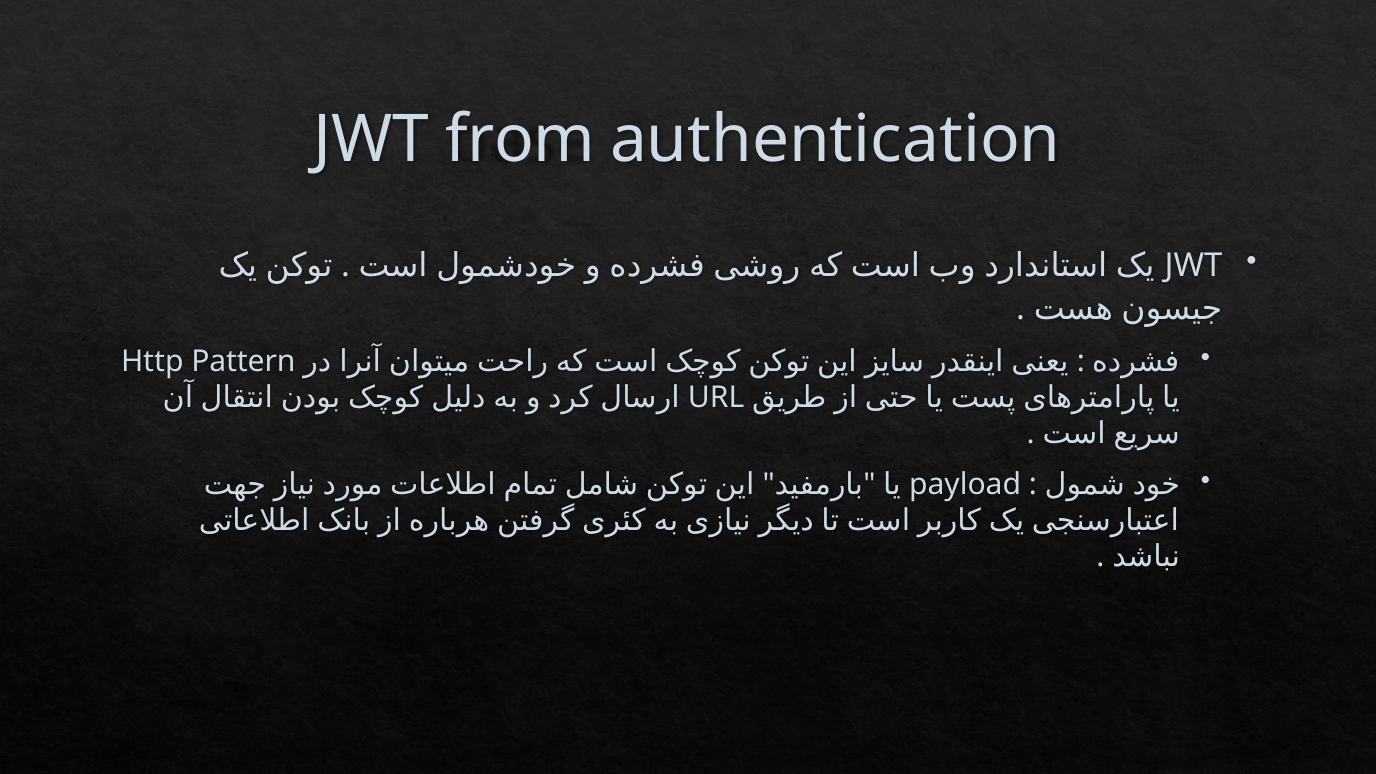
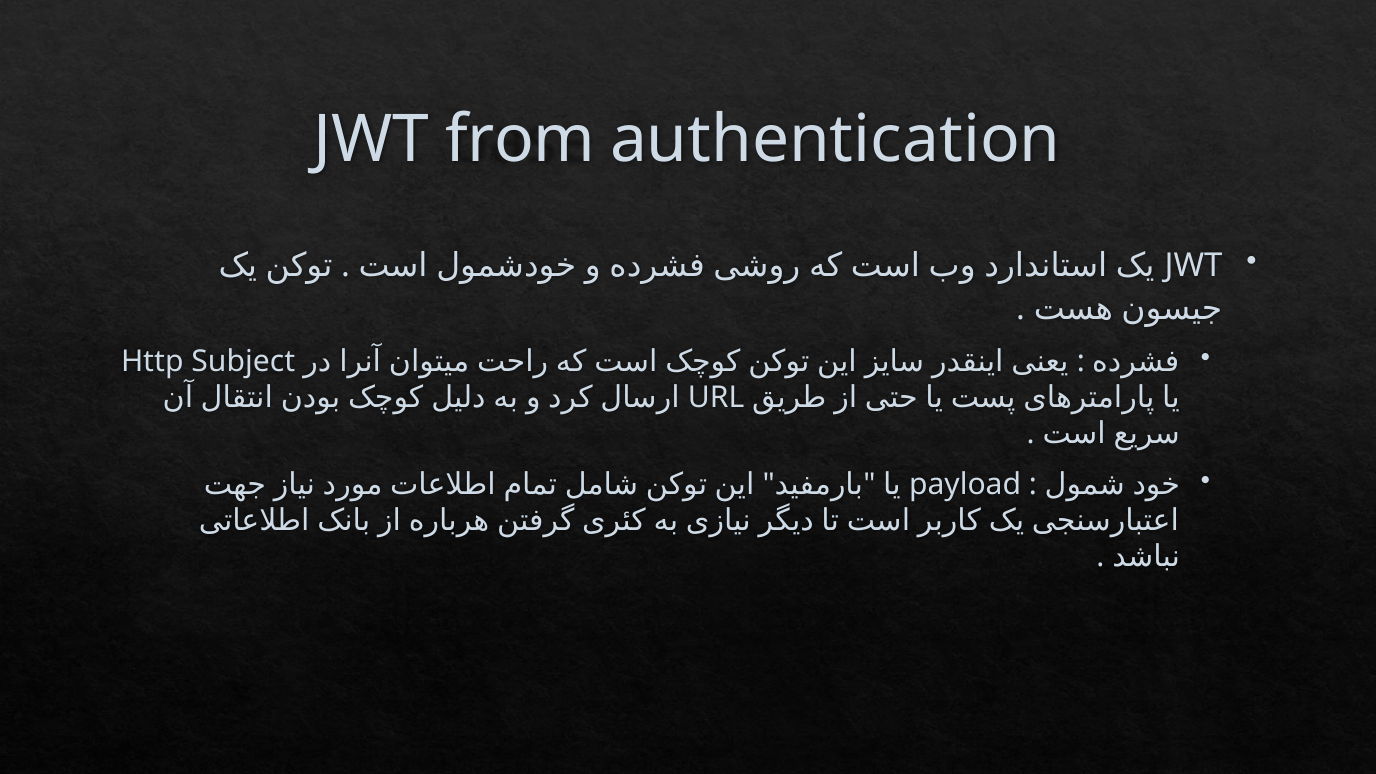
Pattern: Pattern -> Subject
